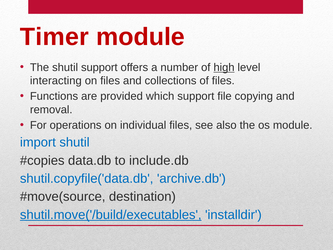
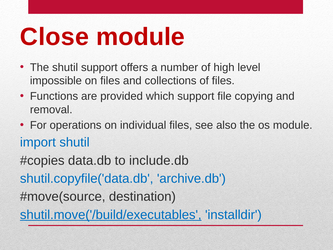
Timer: Timer -> Close
high underline: present -> none
interacting: interacting -> impossible
